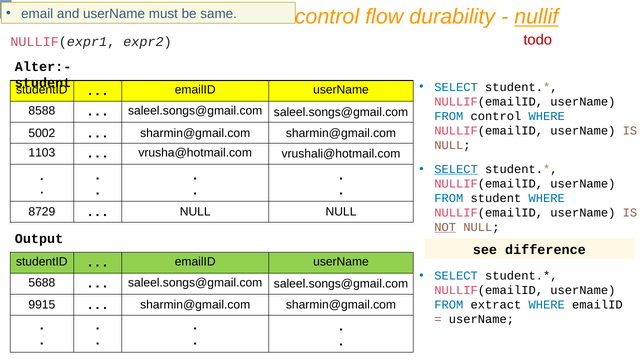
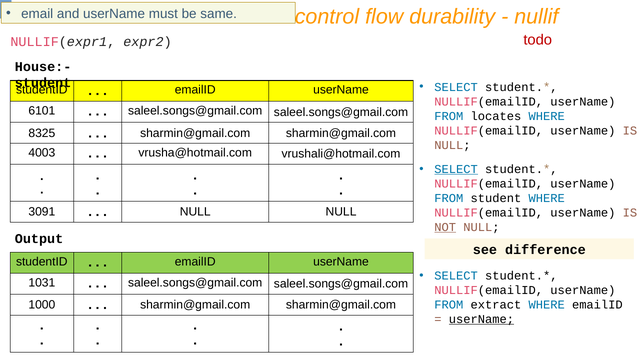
nullif underline: present -> none
Alter:-: Alter:- -> House:-
8588: 8588 -> 6101
FROM control: control -> locates
5002: 5002 -> 8325
1103: 1103 -> 4003
8729: 8729 -> 3091
5688: 5688 -> 1031
9915: 9915 -> 1000
userName at (481, 319) underline: none -> present
